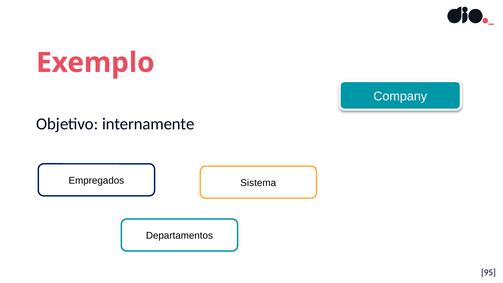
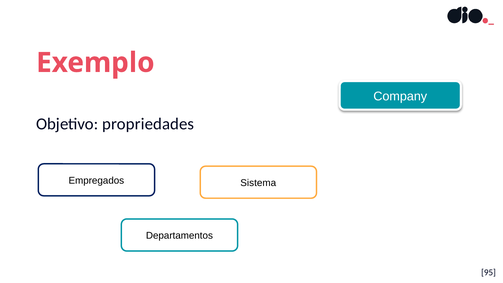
internamente: internamente -> propriedades
